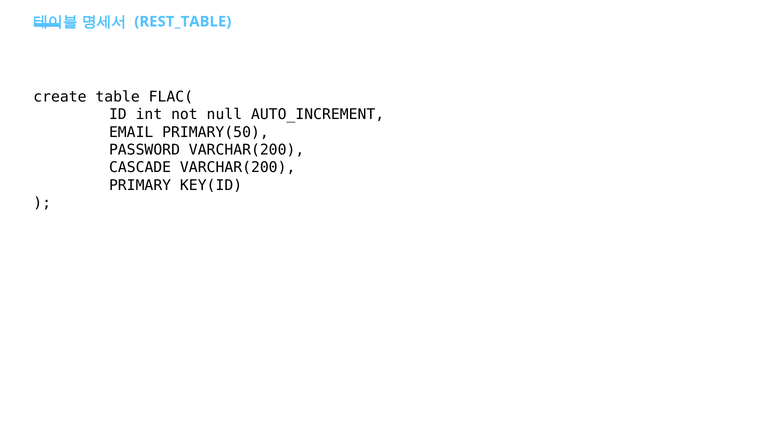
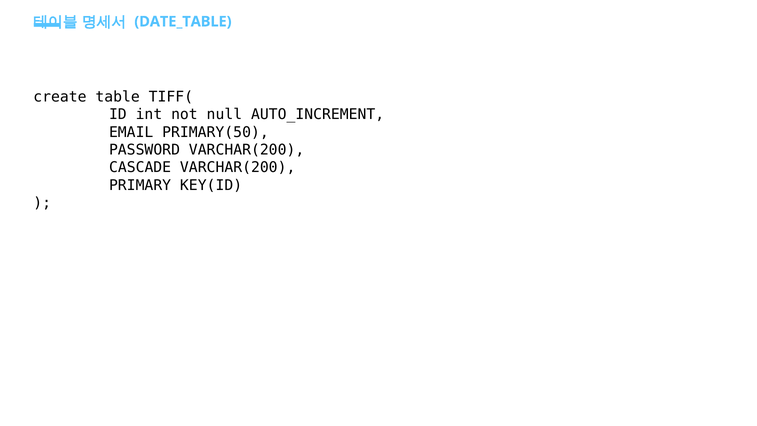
REST_TABLE: REST_TABLE -> DATE_TABLE
FLAC(: FLAC( -> TIFF(
